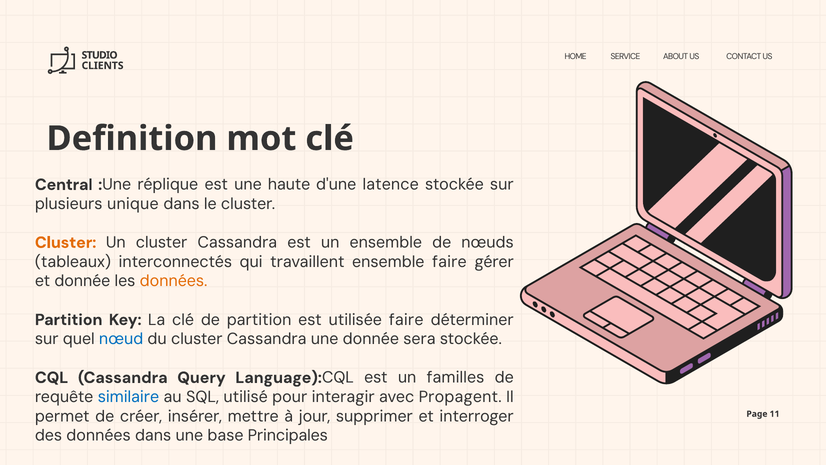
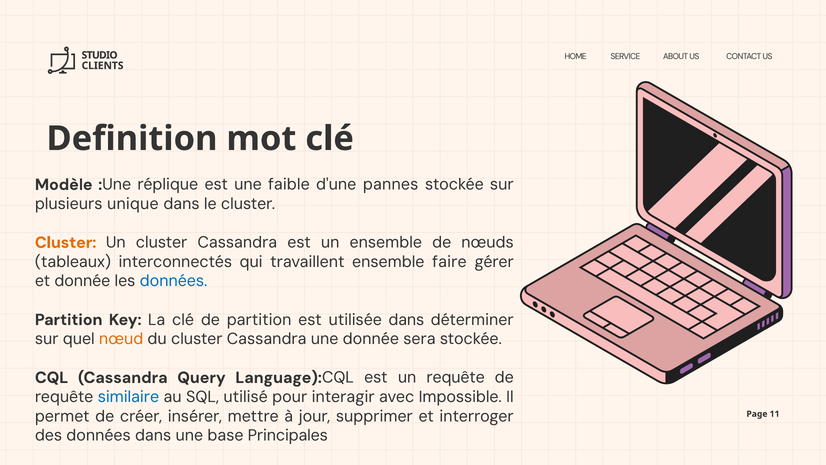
Central: Central -> Modèle
haute: haute -> faible
latence: latence -> pannes
données at (174, 281) colour: orange -> blue
utilisée faire: faire -> dans
nœud colour: blue -> orange
un familles: familles -> requête
Propagent: Propagent -> Impossible
